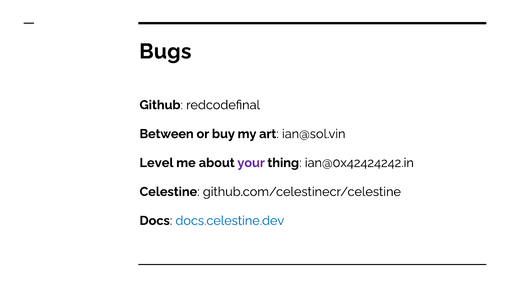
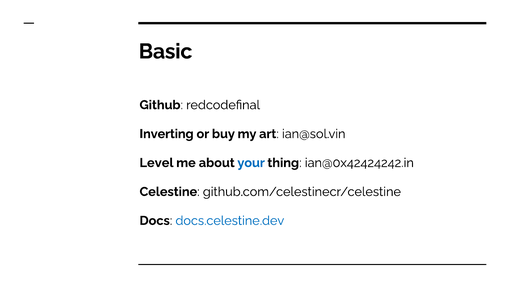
Bugs: Bugs -> Basic
Between: Between -> Inverting
your colour: purple -> blue
